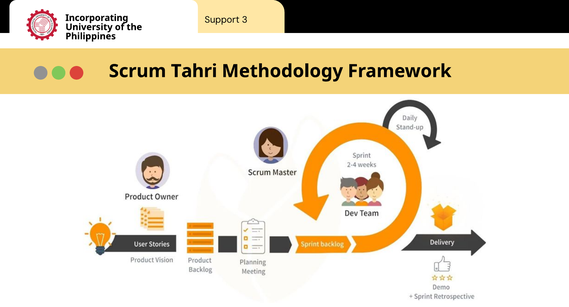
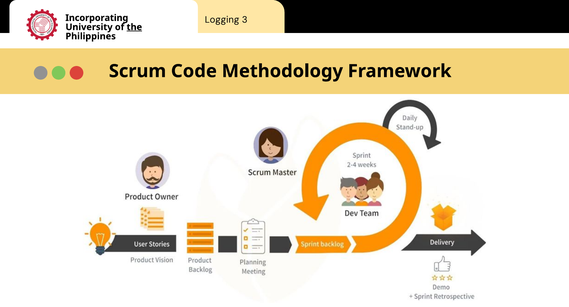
Support: Support -> Logging
the underline: none -> present
Tahri: Tahri -> Code
